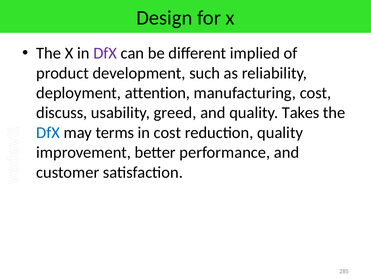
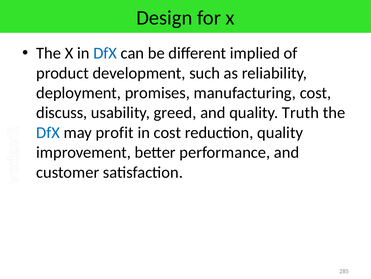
DfX at (105, 53) colour: purple -> blue
attention: attention -> promises
Takes: Takes -> Truth
terms: terms -> profit
